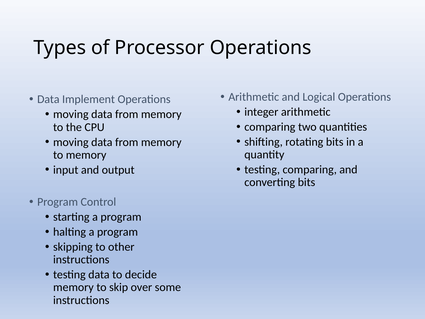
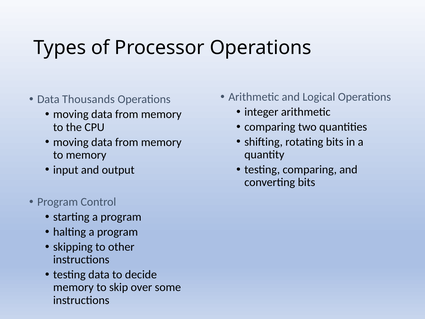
Implement: Implement -> Thousands
